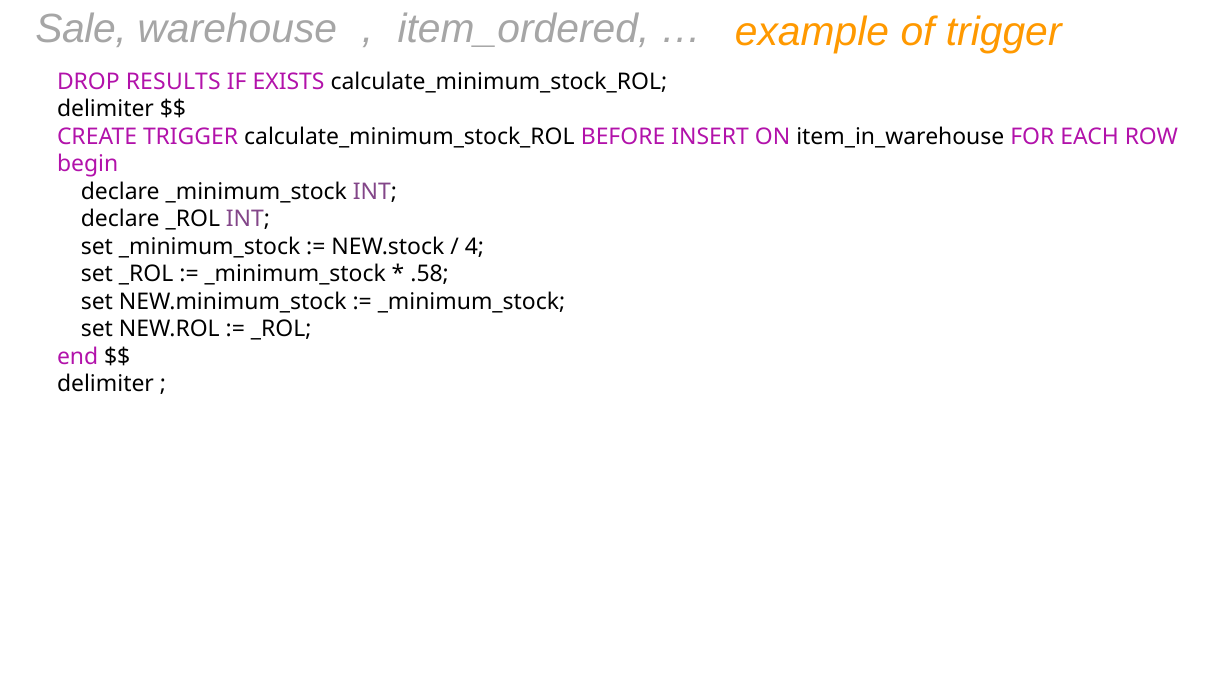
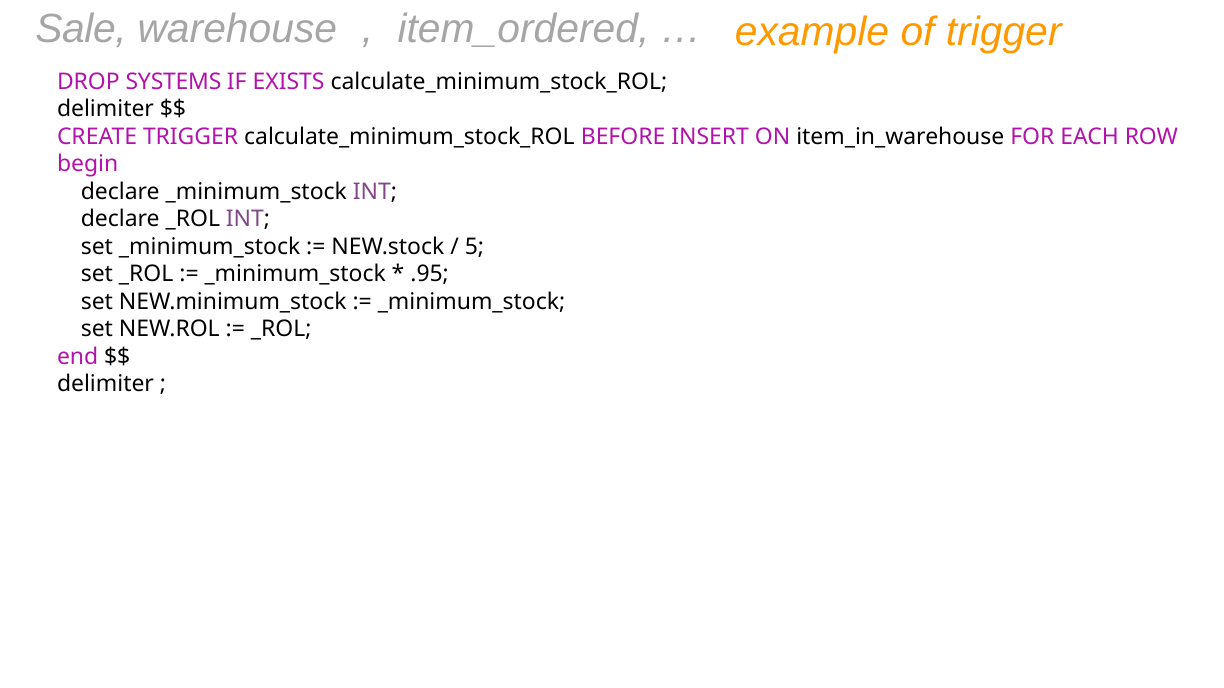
RESULTS: RESULTS -> SYSTEMS
4: 4 -> 5
.58: .58 -> .95
